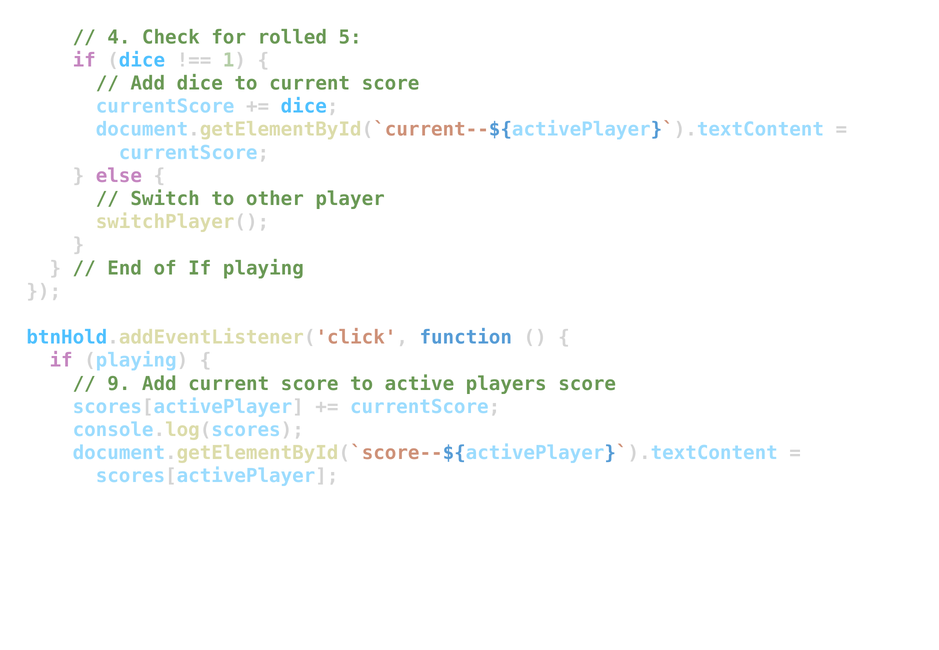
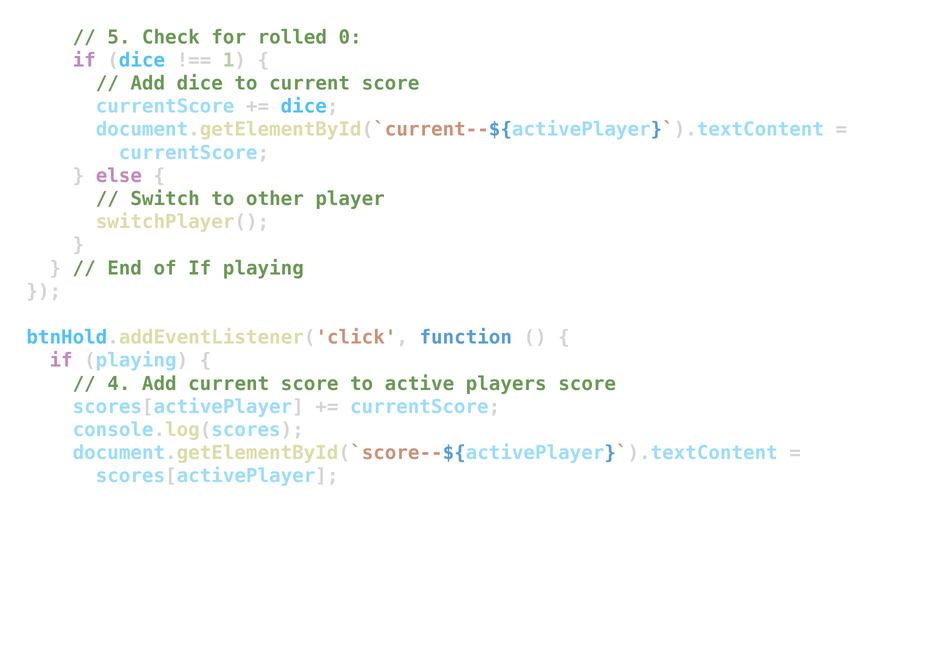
4: 4 -> 5
5: 5 -> 0
9: 9 -> 4
